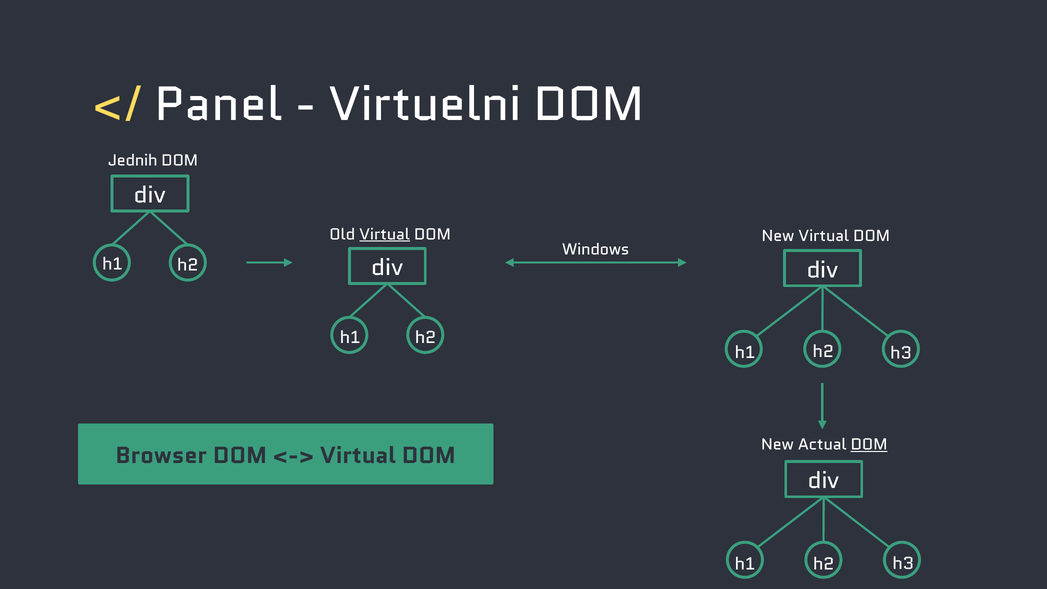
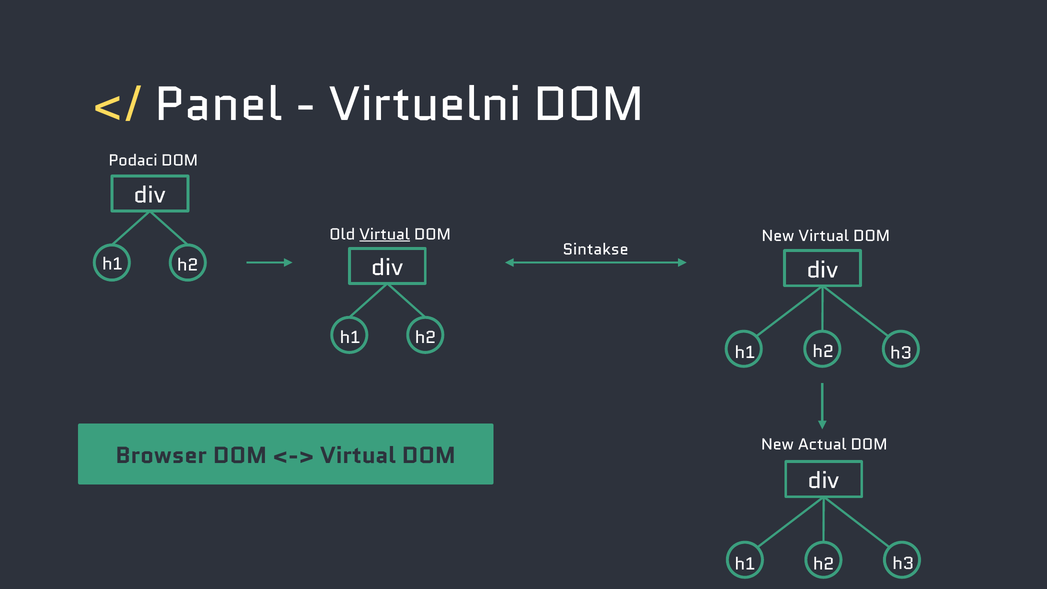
Jednih: Jednih -> Podaci
Windows: Windows -> Sintakse
DOM at (869, 445) underline: present -> none
